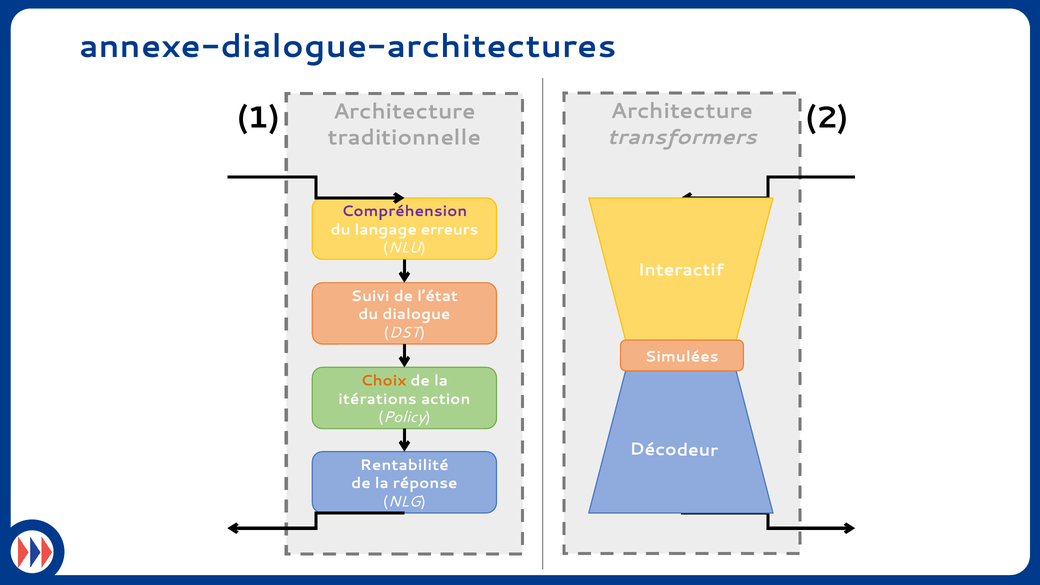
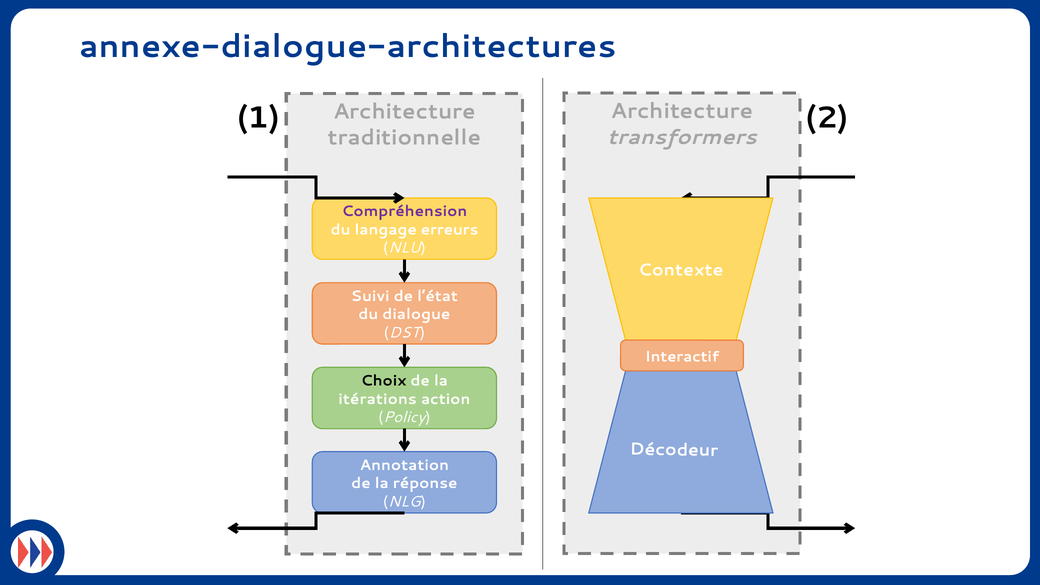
Interactif: Interactif -> Contexte
Simulées: Simulées -> Interactif
Choix colour: orange -> black
Rentabilité: Rentabilité -> Annotation
